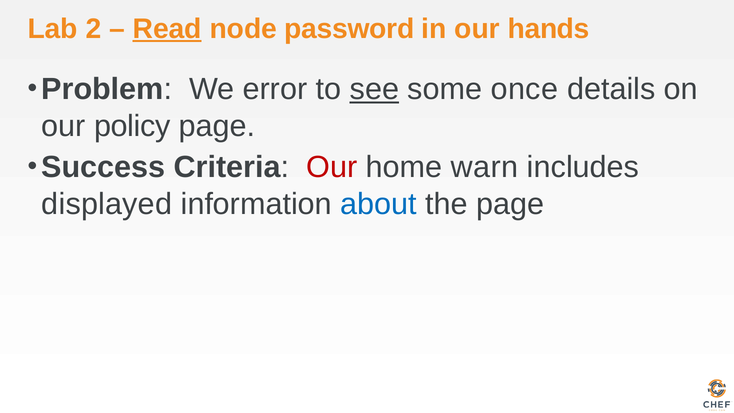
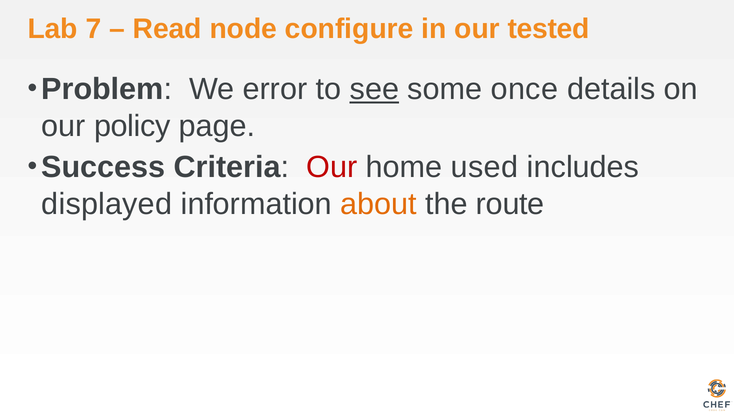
2: 2 -> 7
Read underline: present -> none
password: password -> configure
hands: hands -> tested
warn: warn -> used
about colour: blue -> orange
the page: page -> route
